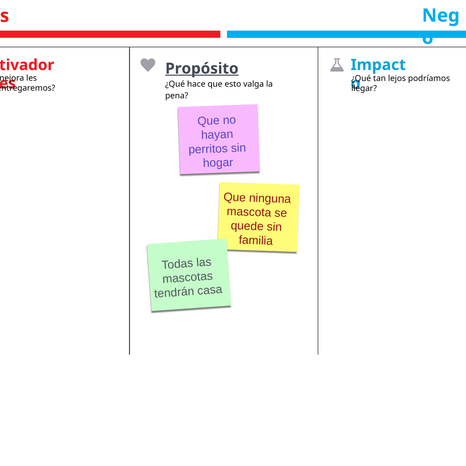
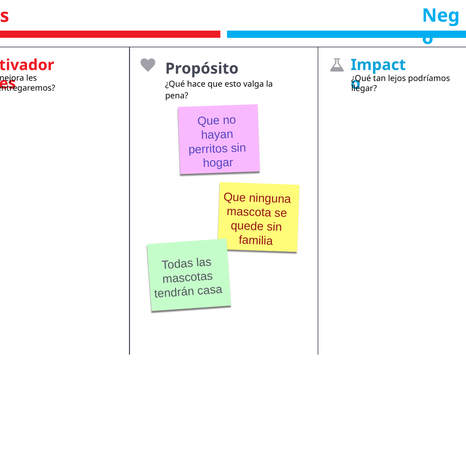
Propósito underline: present -> none
